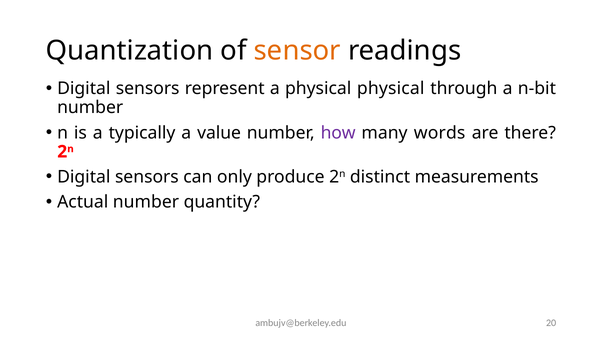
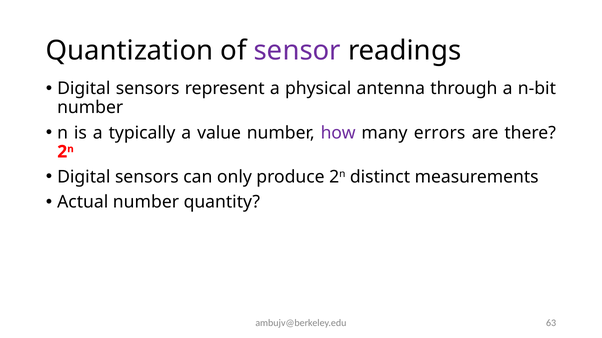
sensor colour: orange -> purple
physical physical: physical -> antenna
words: words -> errors
20: 20 -> 63
